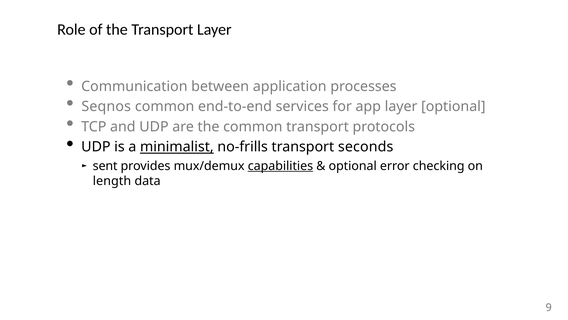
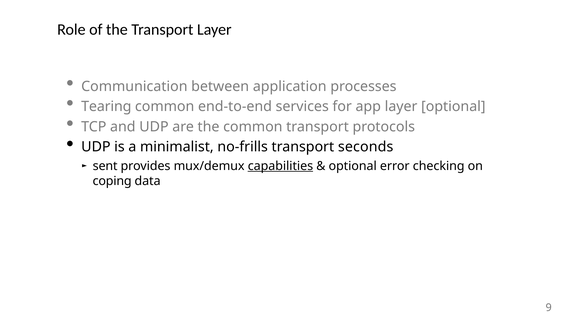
Seqnos: Seqnos -> Tearing
minimalist underline: present -> none
length: length -> coping
